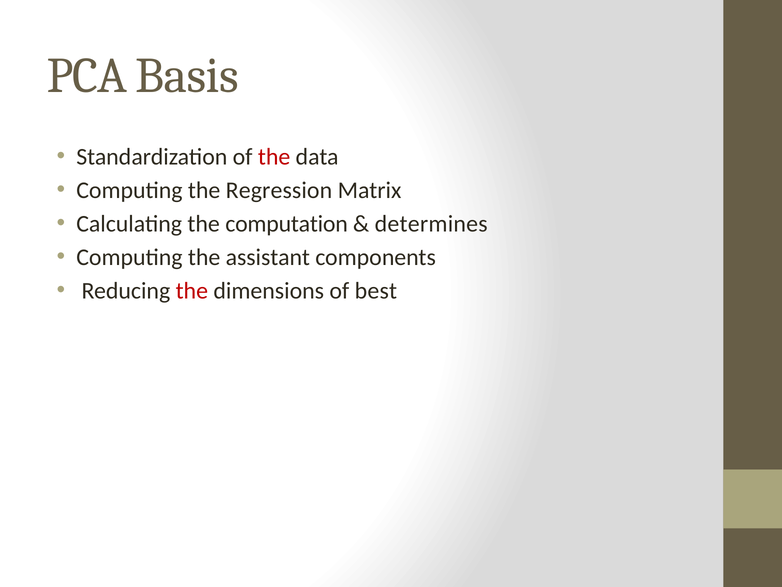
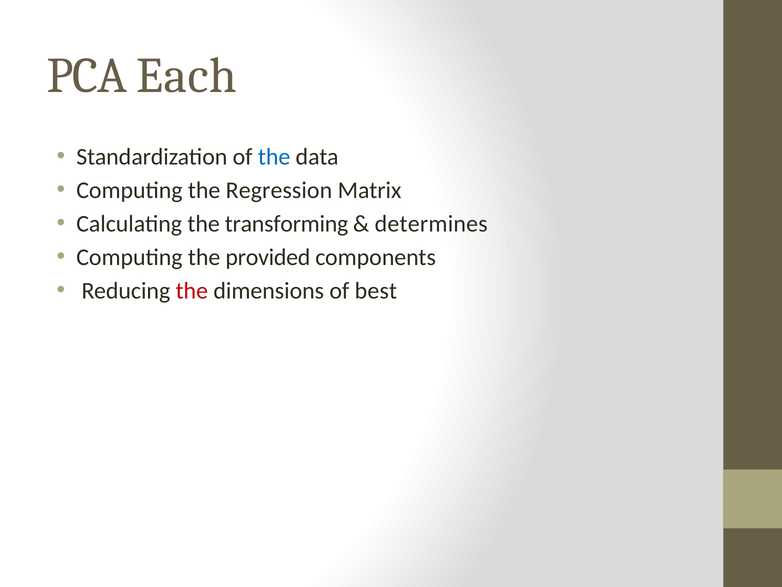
Basis: Basis -> Each
the at (274, 157) colour: red -> blue
computation: computation -> transforming
assistant: assistant -> provided
